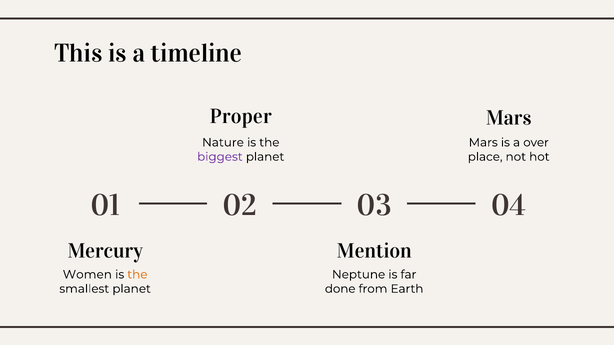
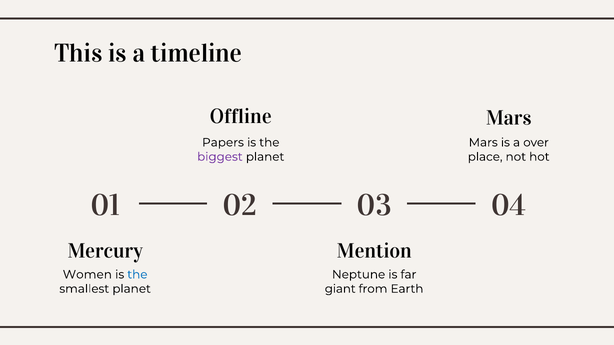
Proper: Proper -> Offline
Nature: Nature -> Papers
the at (137, 275) colour: orange -> blue
done: done -> giant
